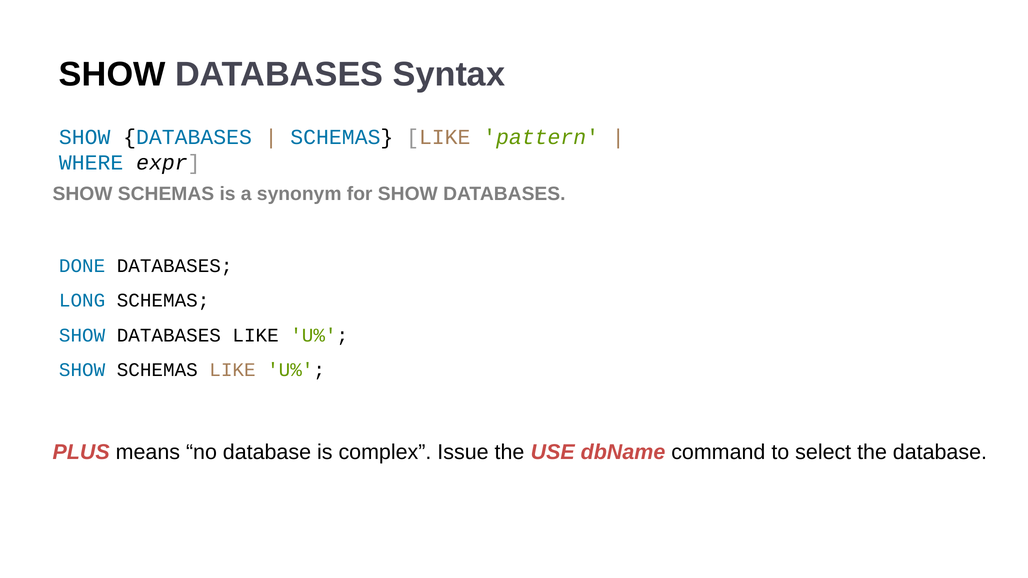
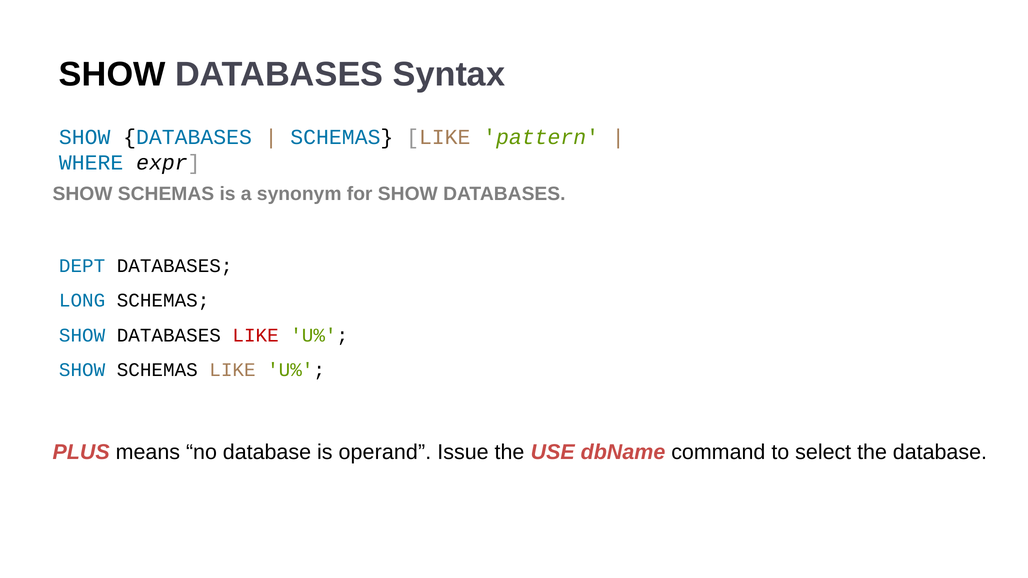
DONE: DONE -> DEPT
LIKE at (256, 335) colour: black -> red
complex: complex -> operand
